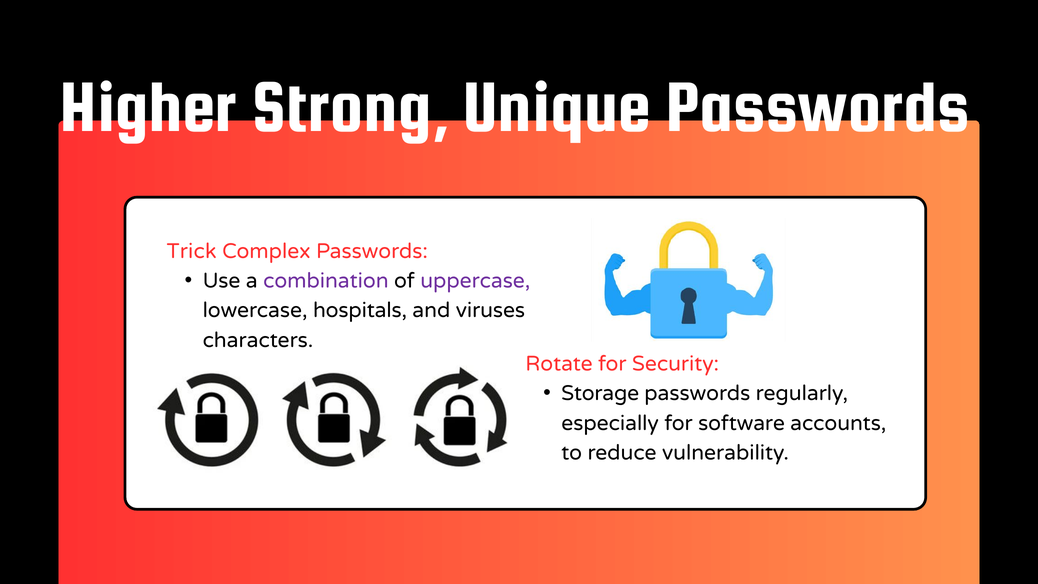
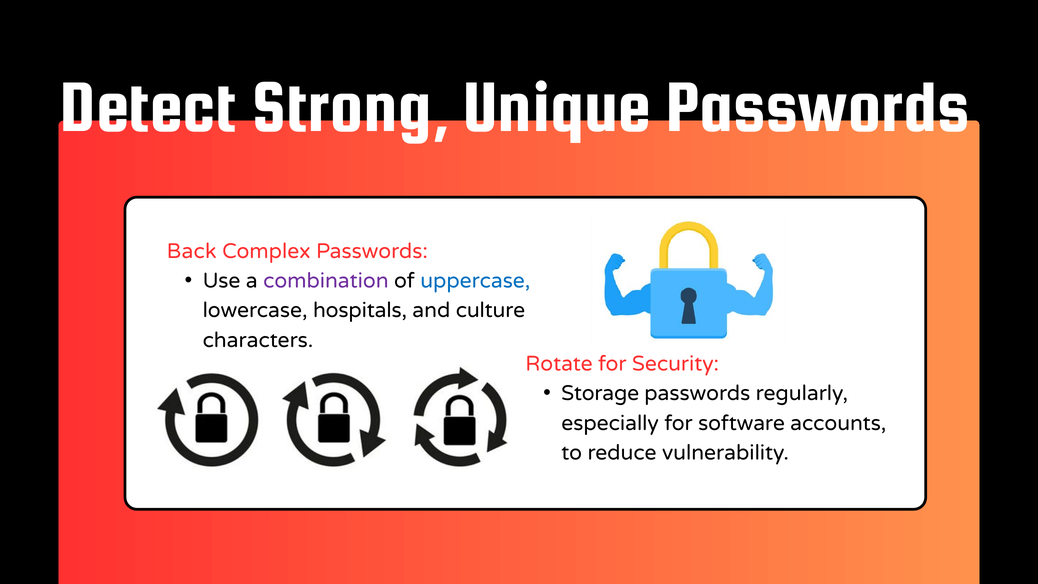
Higher: Higher -> Detect
Trick: Trick -> Back
uppercase colour: purple -> blue
viruses: viruses -> culture
